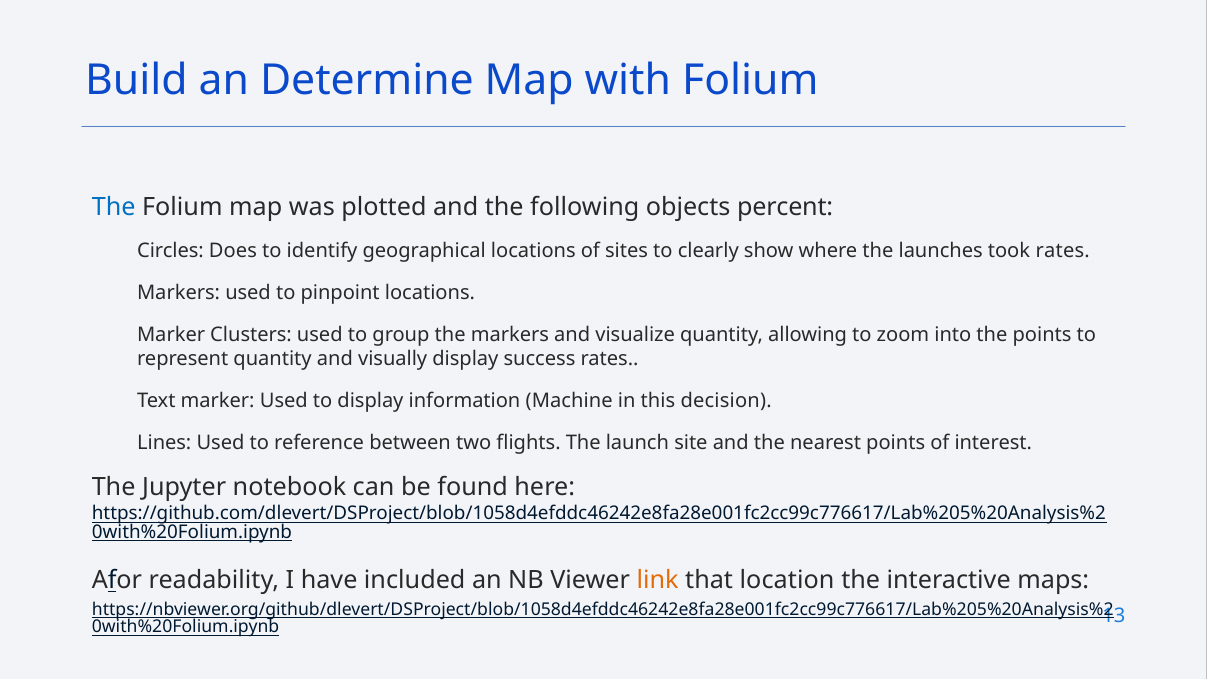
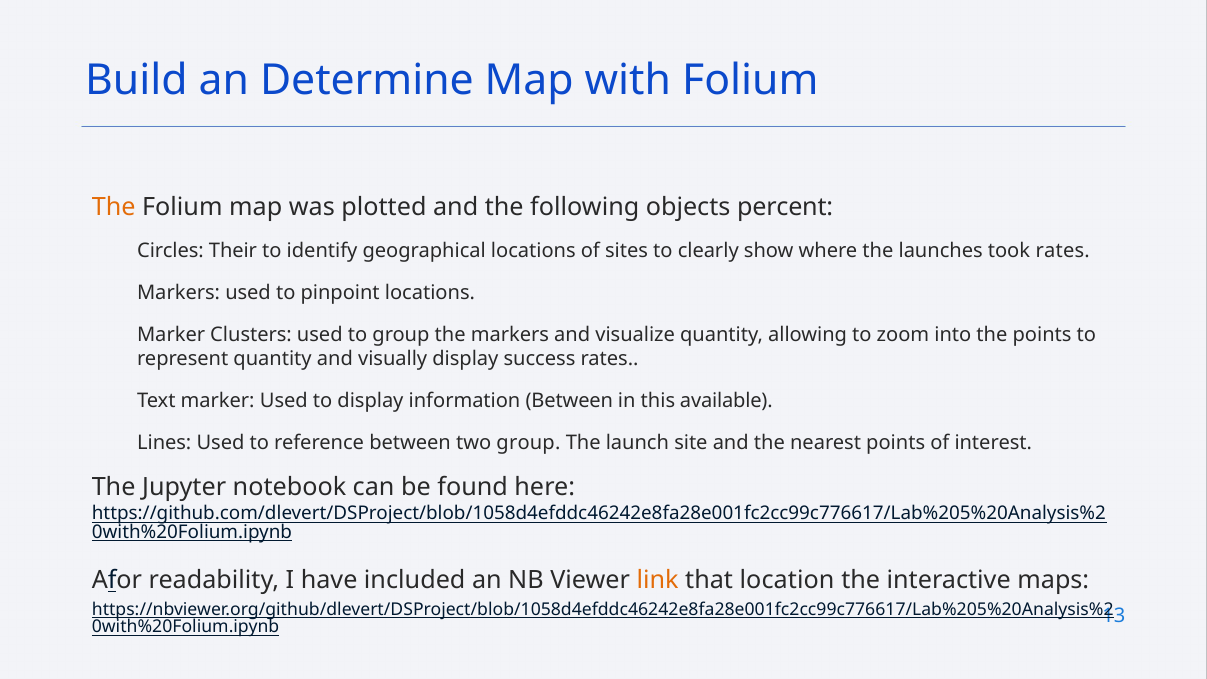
The at (114, 207) colour: blue -> orange
Does: Does -> Their
information Machine: Machine -> Between
decision: decision -> available
two flights: flights -> group
